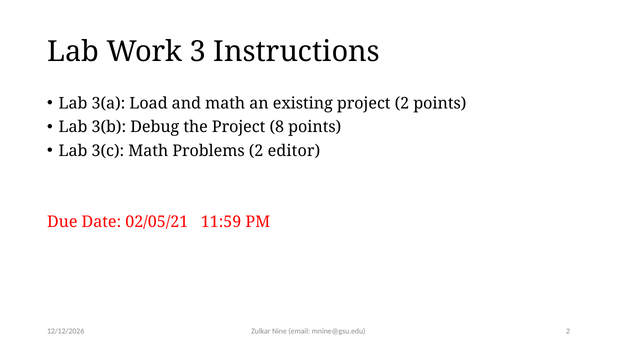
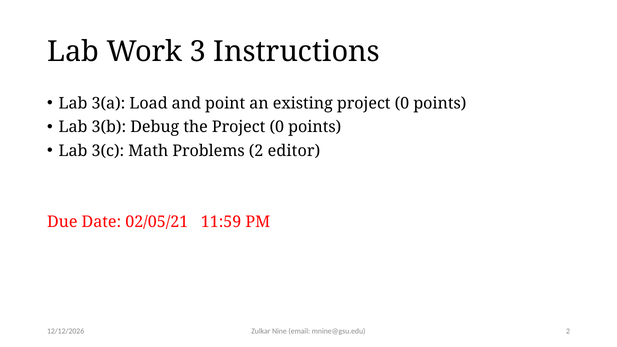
and math: math -> point
existing project 2: 2 -> 0
the Project 8: 8 -> 0
